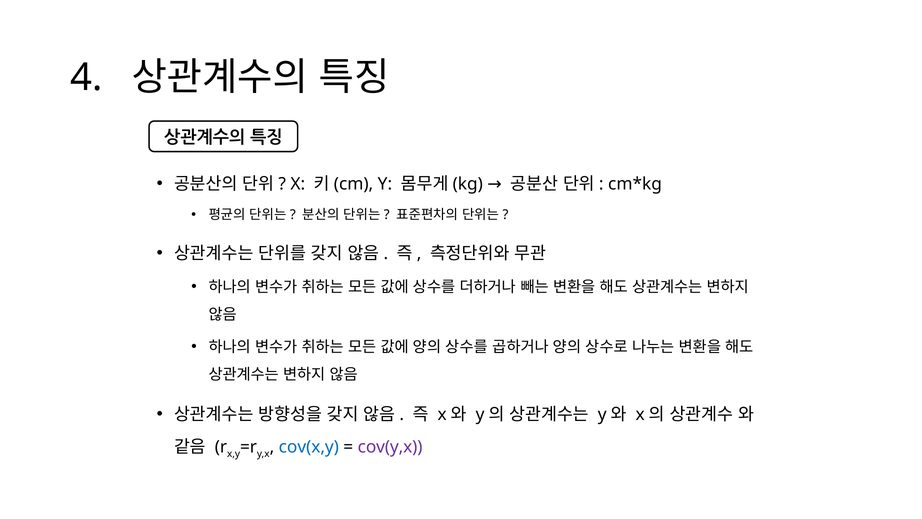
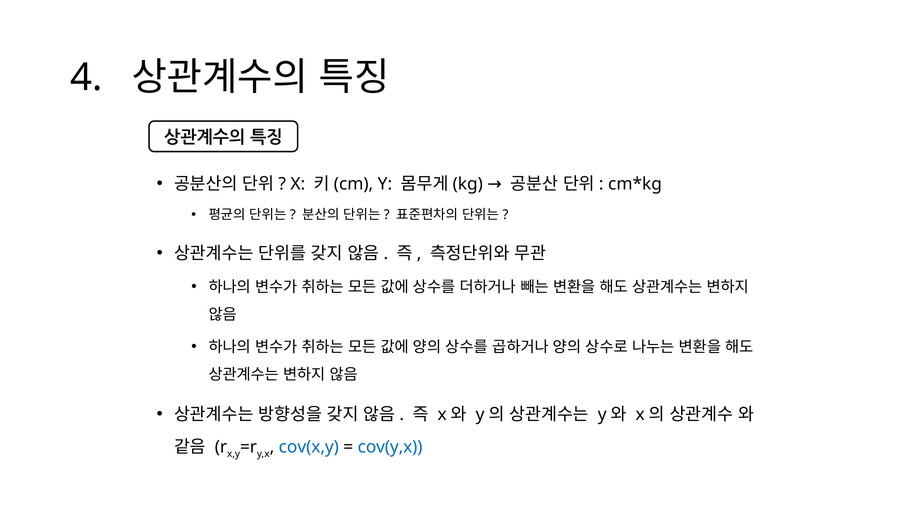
cov(y,x colour: purple -> blue
